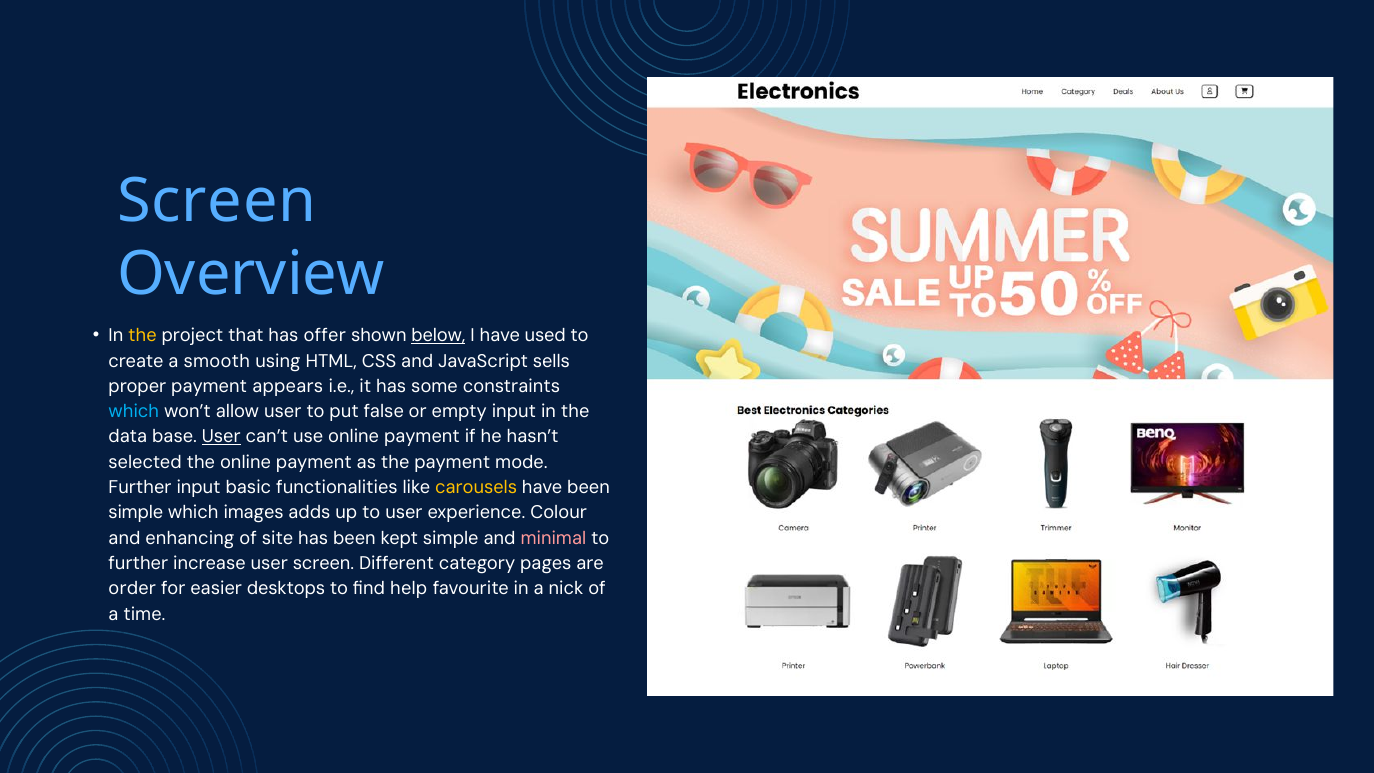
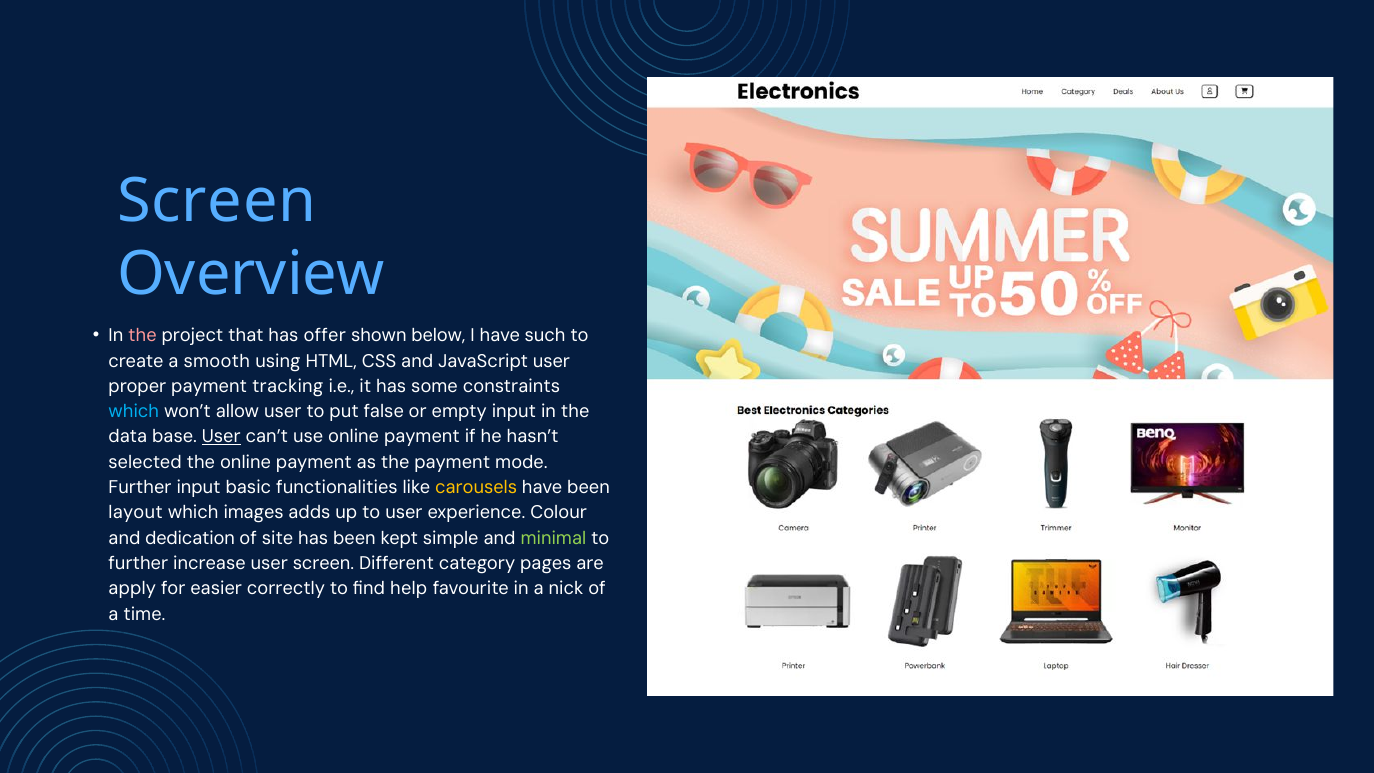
the at (142, 336) colour: yellow -> pink
below underline: present -> none
used: used -> such
JavaScript sells: sells -> user
appears: appears -> tracking
simple at (136, 513): simple -> layout
enhancing: enhancing -> dedication
minimal colour: pink -> light green
order: order -> apply
desktops: desktops -> correctly
